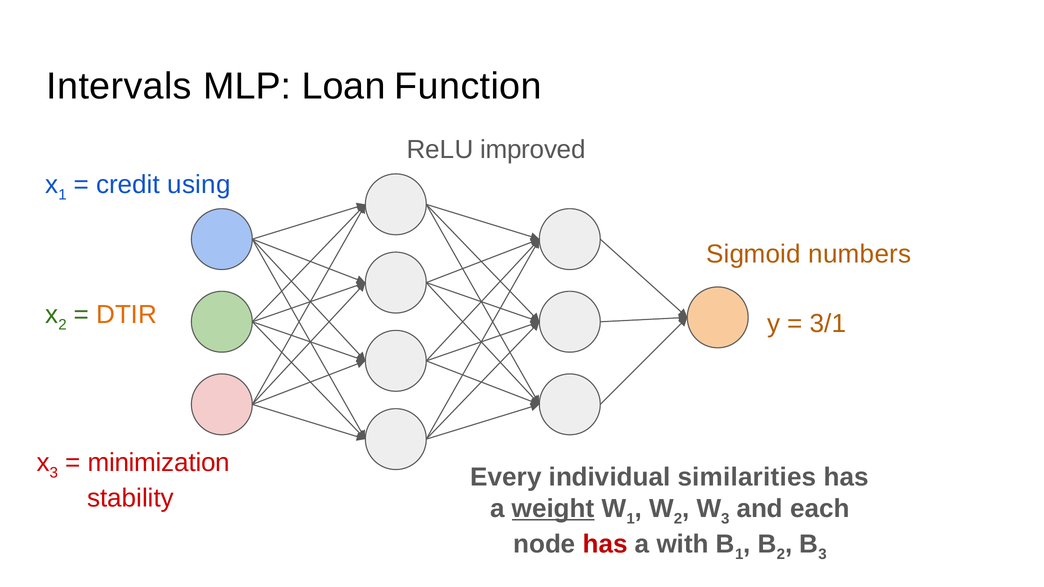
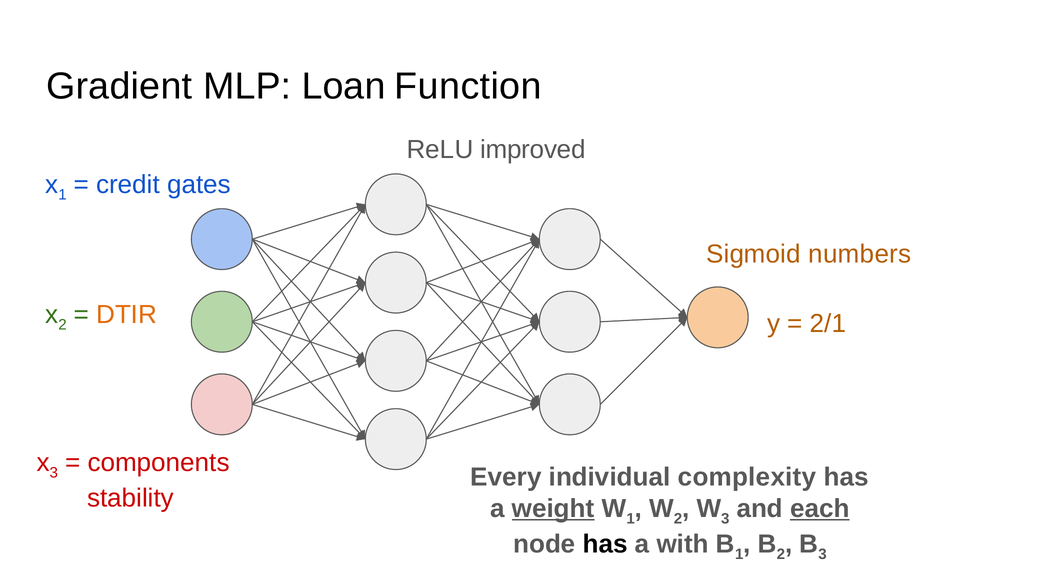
Intervals: Intervals -> Gradient
using: using -> gates
3/1: 3/1 -> 2/1
minimization: minimization -> components
similarities: similarities -> complexity
each underline: none -> present
has at (605, 544) colour: red -> black
